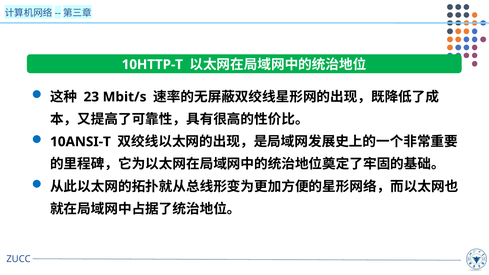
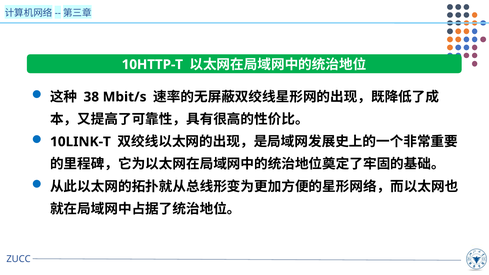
23: 23 -> 38
10ANSI-T: 10ANSI-T -> 10LINK-T
